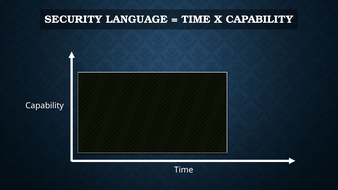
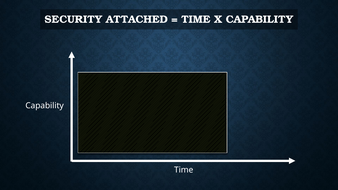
LANGUAGE: LANGUAGE -> ATTACHED
